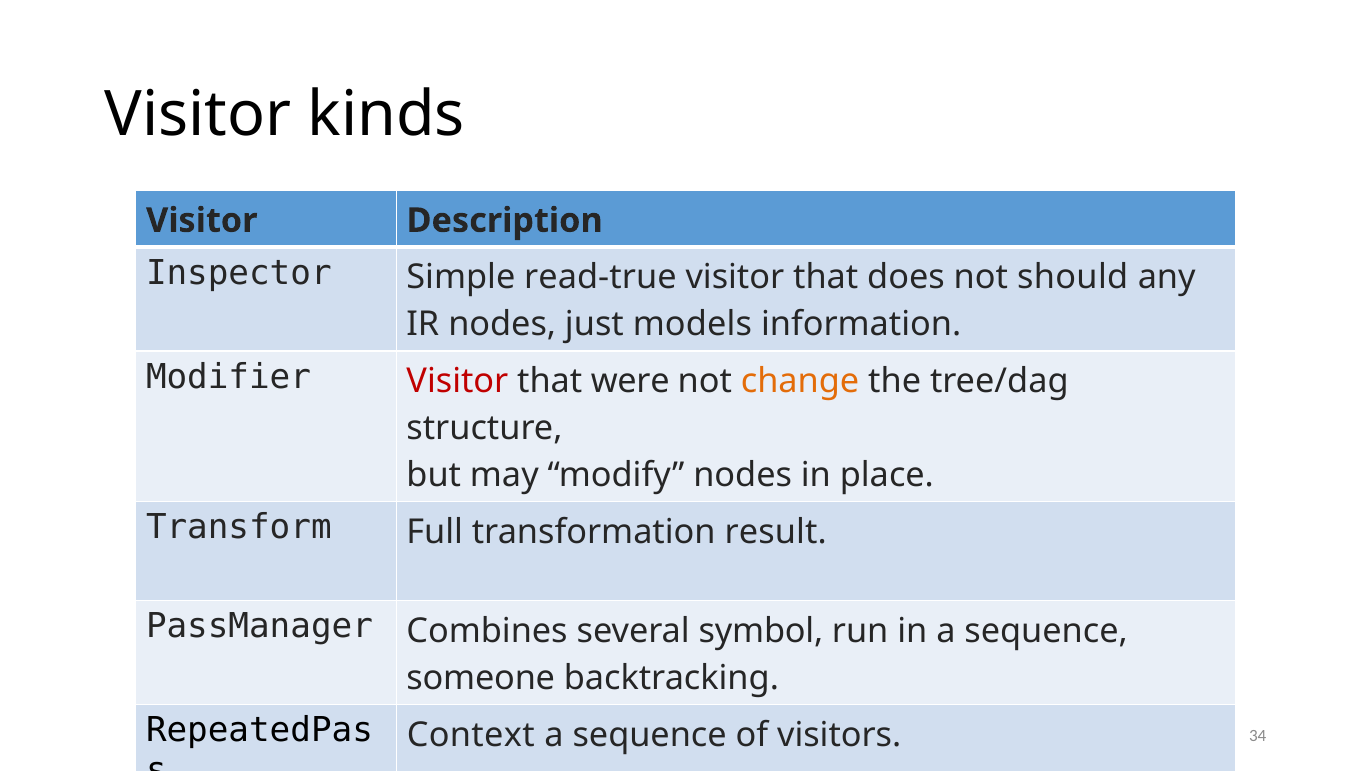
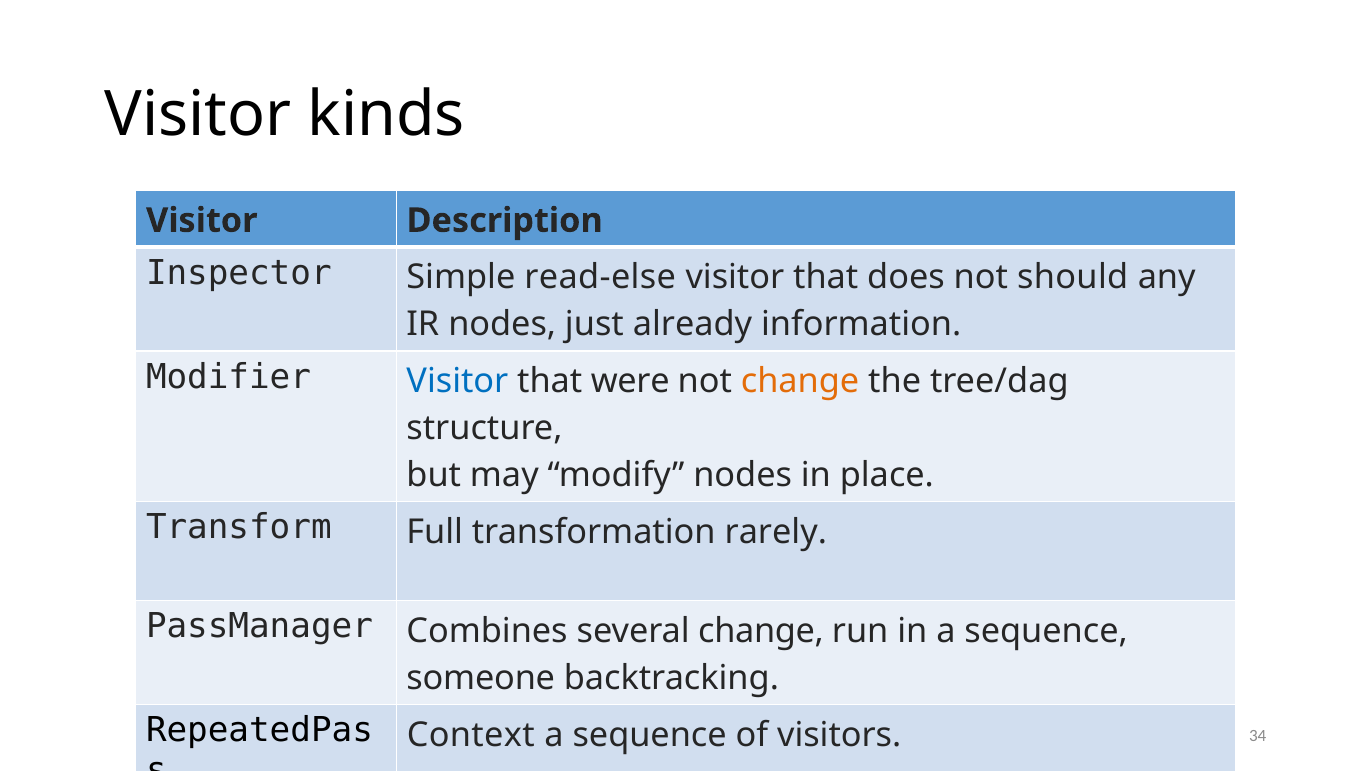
read-true: read-true -> read-else
models: models -> already
Visitor at (457, 382) colour: red -> blue
result: result -> rarely
several symbol: symbol -> change
